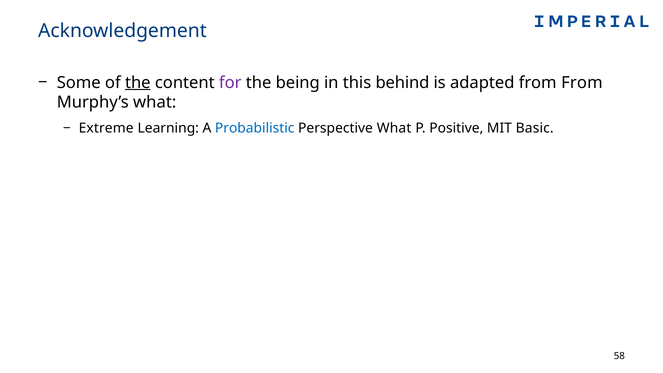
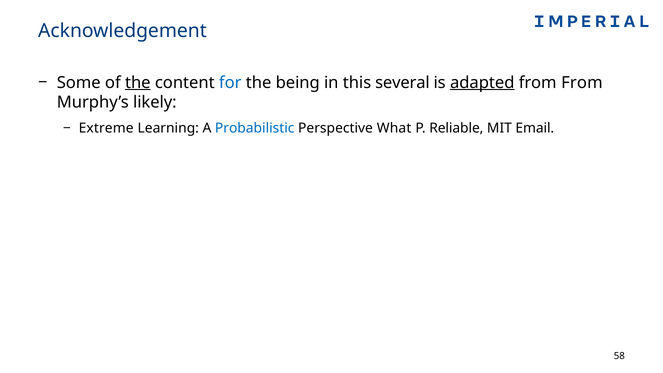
for colour: purple -> blue
behind: behind -> several
adapted underline: none -> present
Murphy’s what: what -> likely
Positive: Positive -> Reliable
Basic: Basic -> Email
